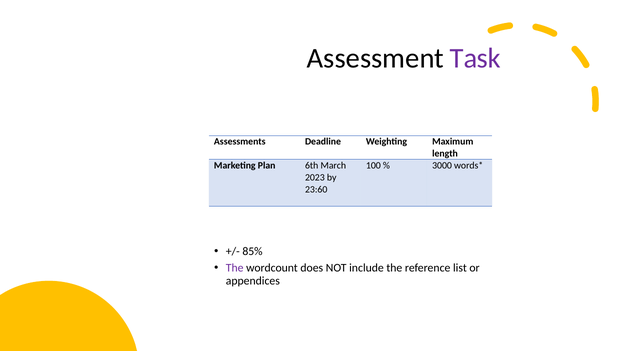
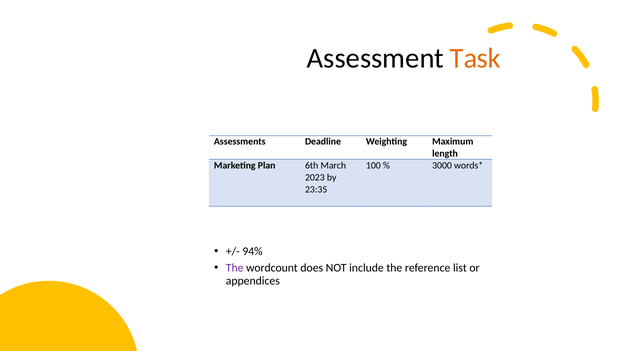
Task colour: purple -> orange
23:60: 23:60 -> 23:35
85%: 85% -> 94%
